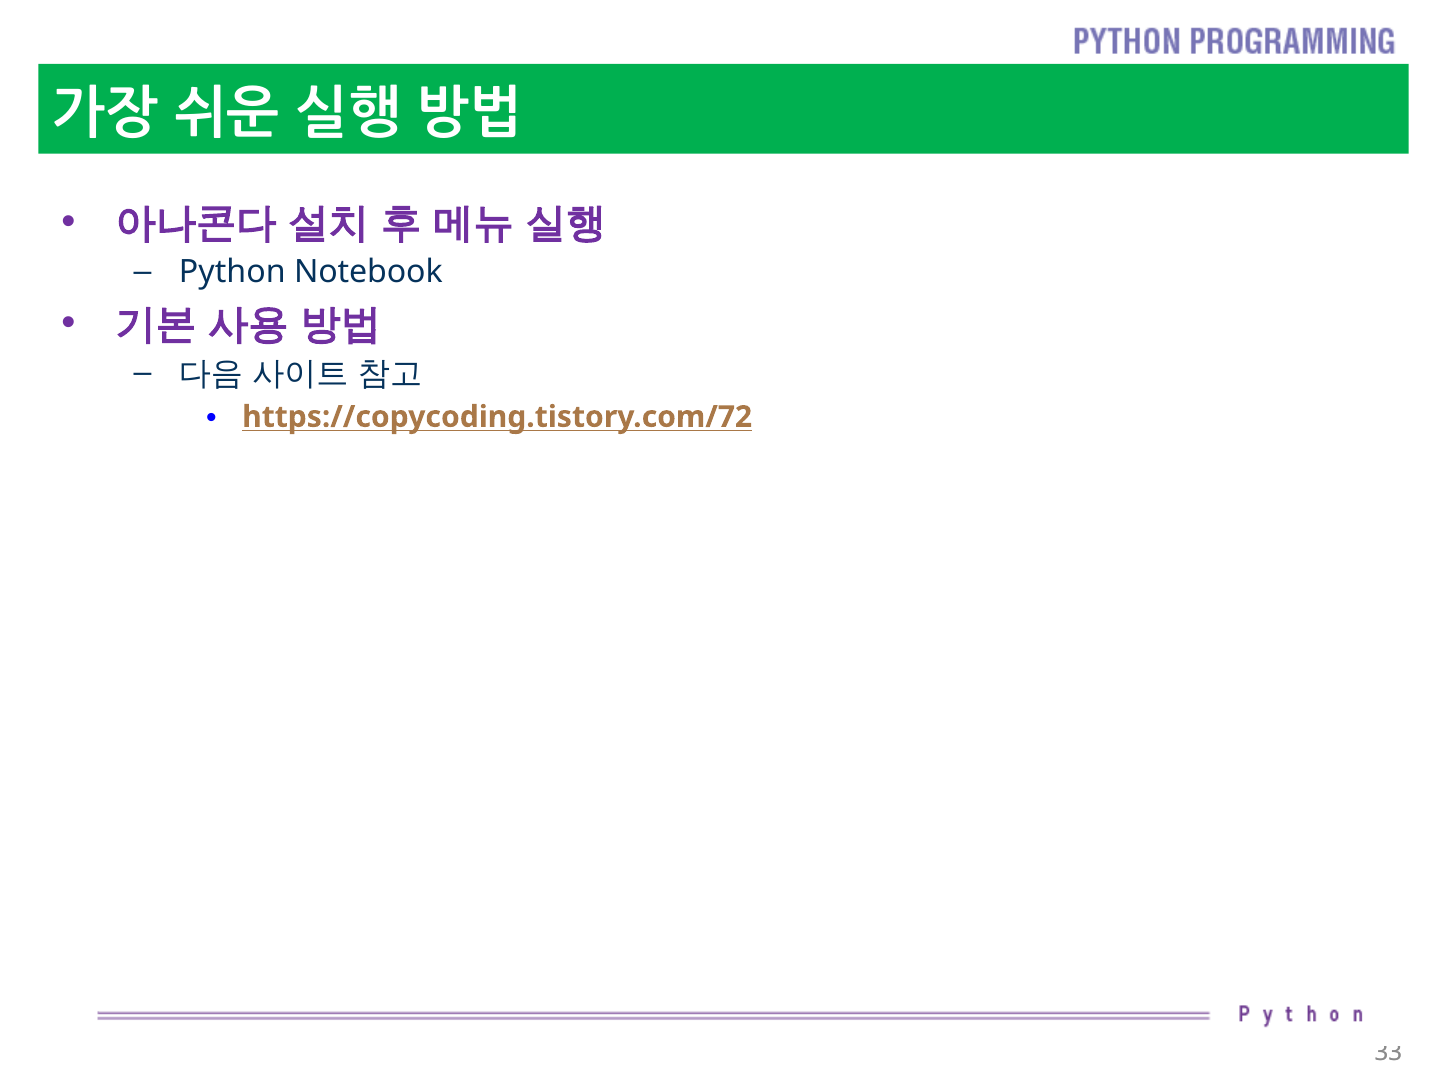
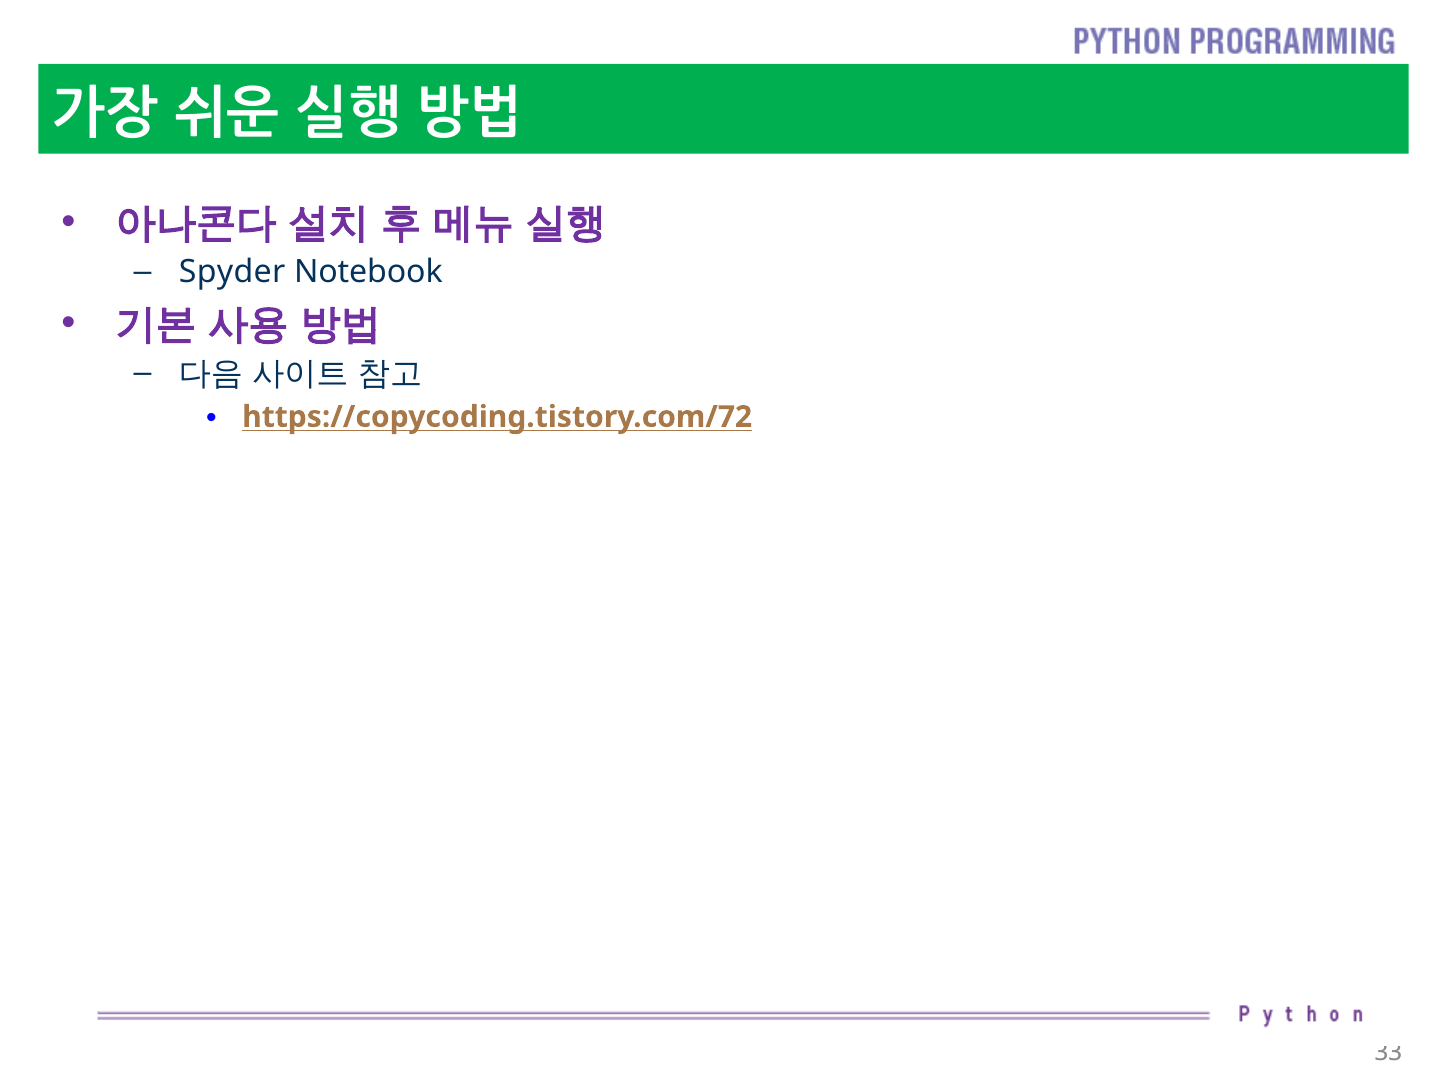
Python: Python -> Spyder
